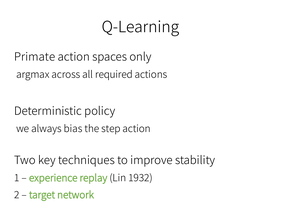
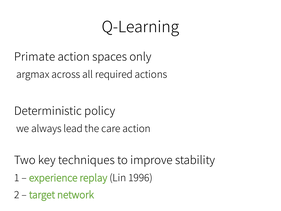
bias: bias -> lead
step: step -> care
1932: 1932 -> 1996
